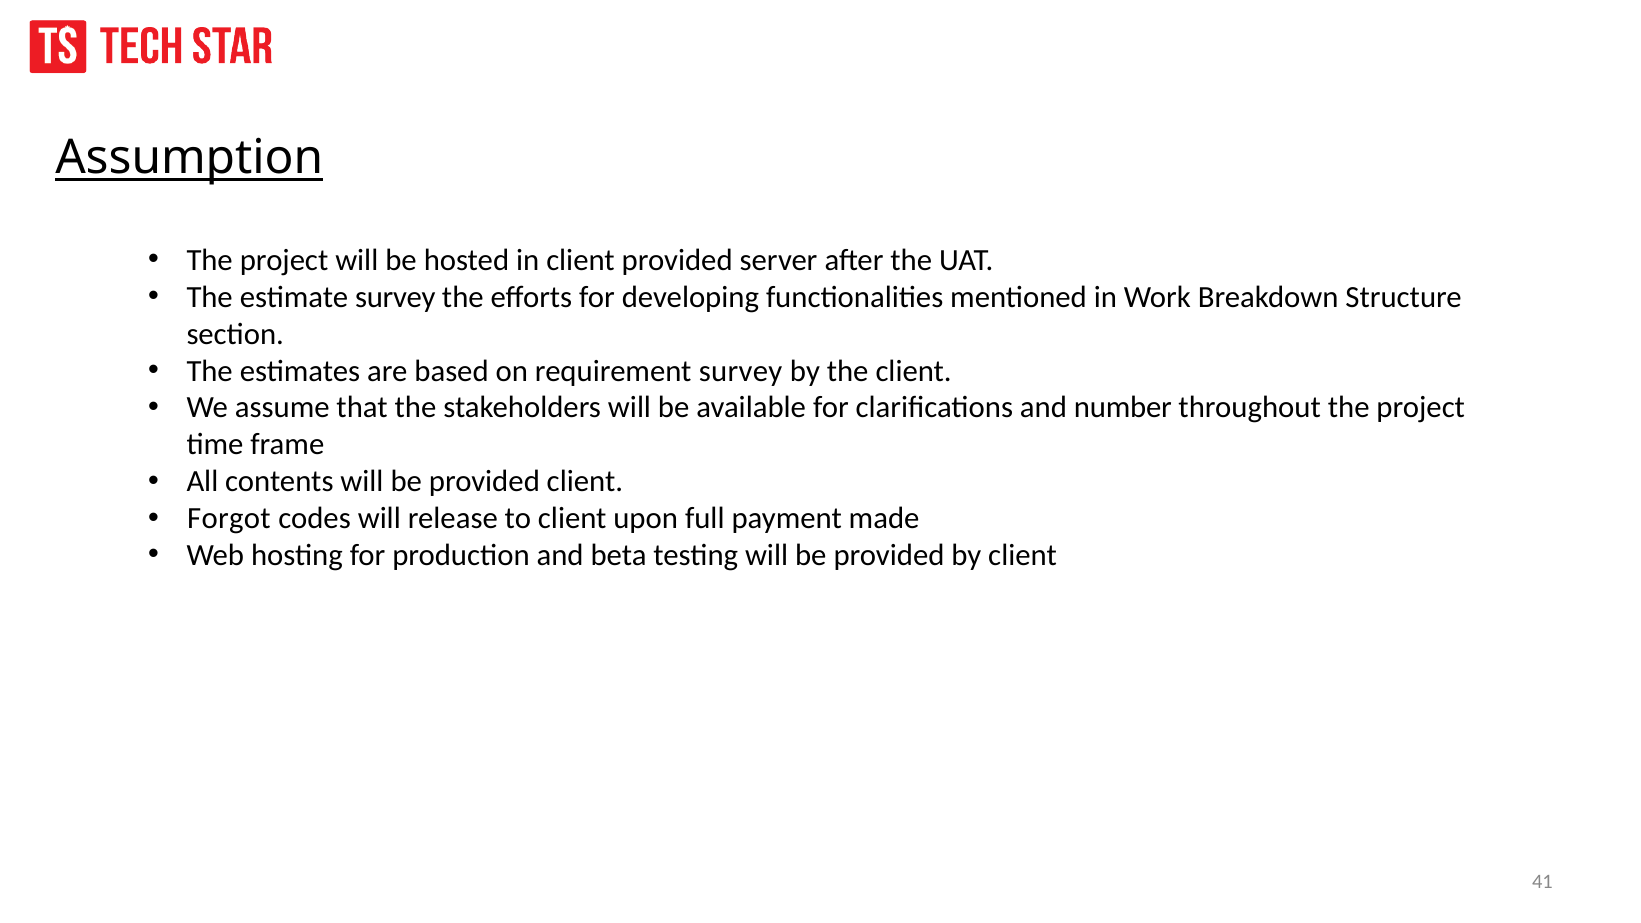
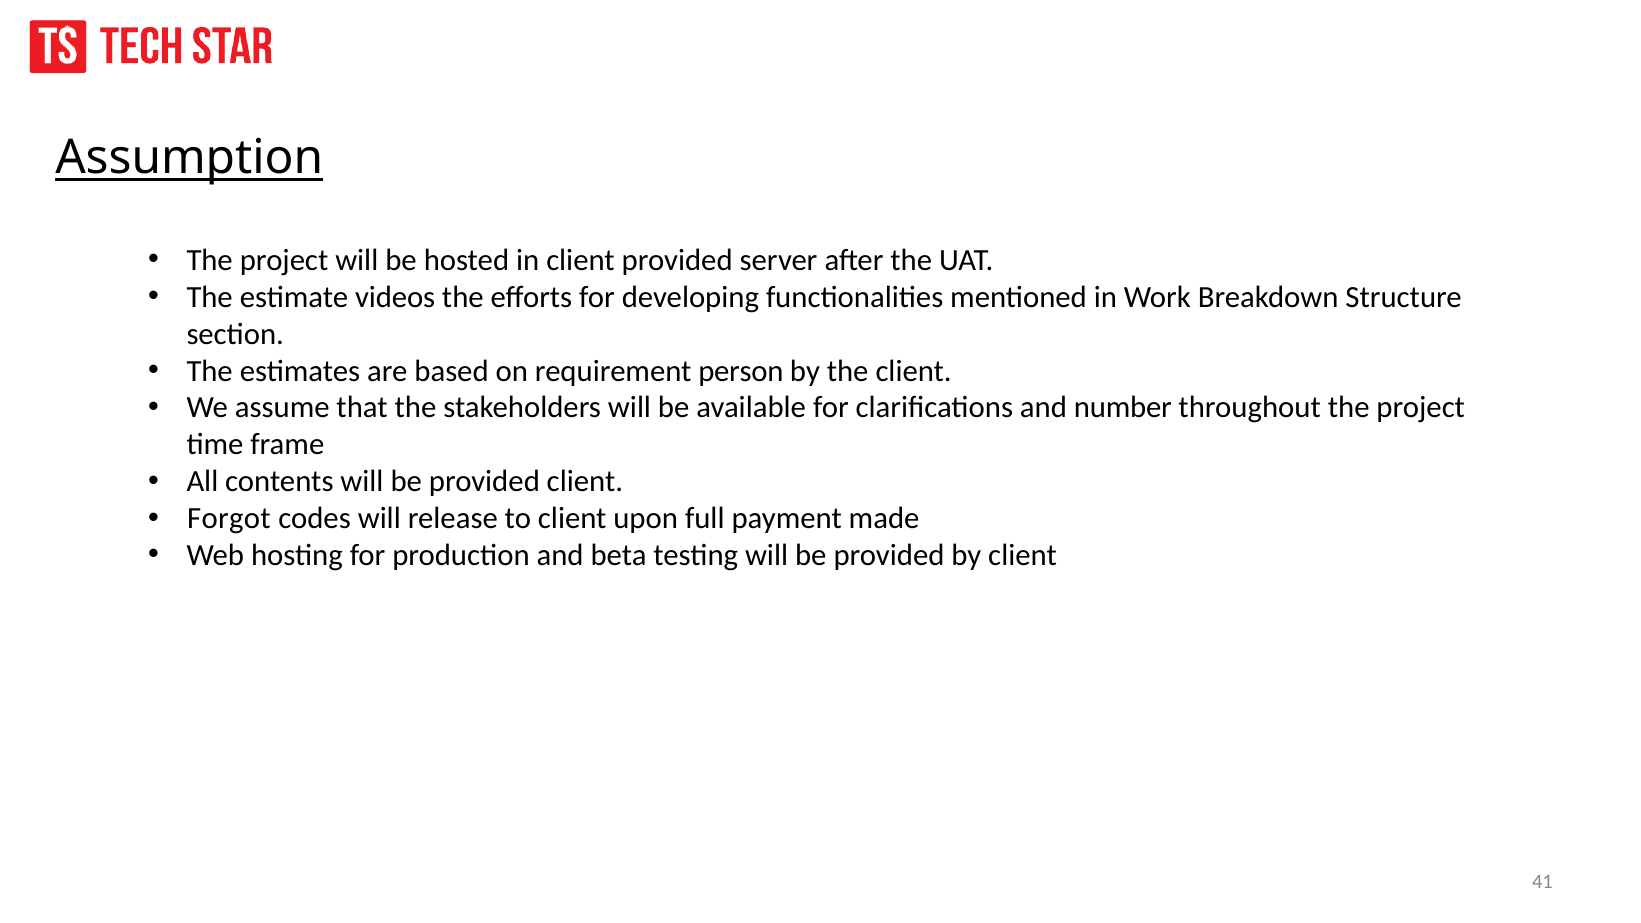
estimate survey: survey -> videos
requirement survey: survey -> person
